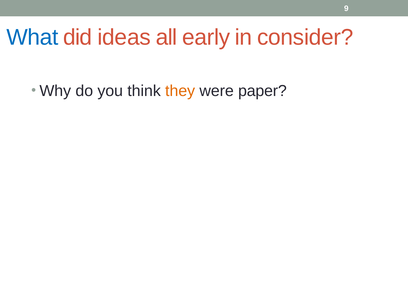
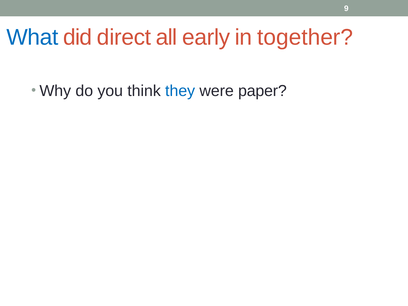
ideas: ideas -> direct
consider: consider -> together
they colour: orange -> blue
